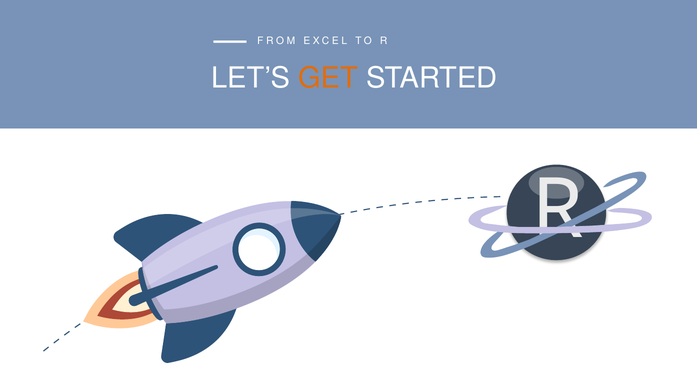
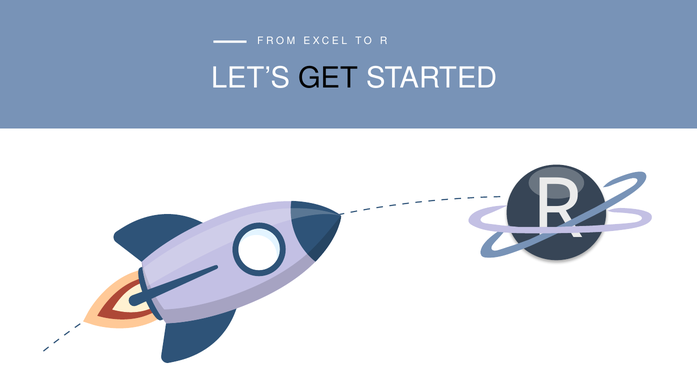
GET colour: orange -> black
